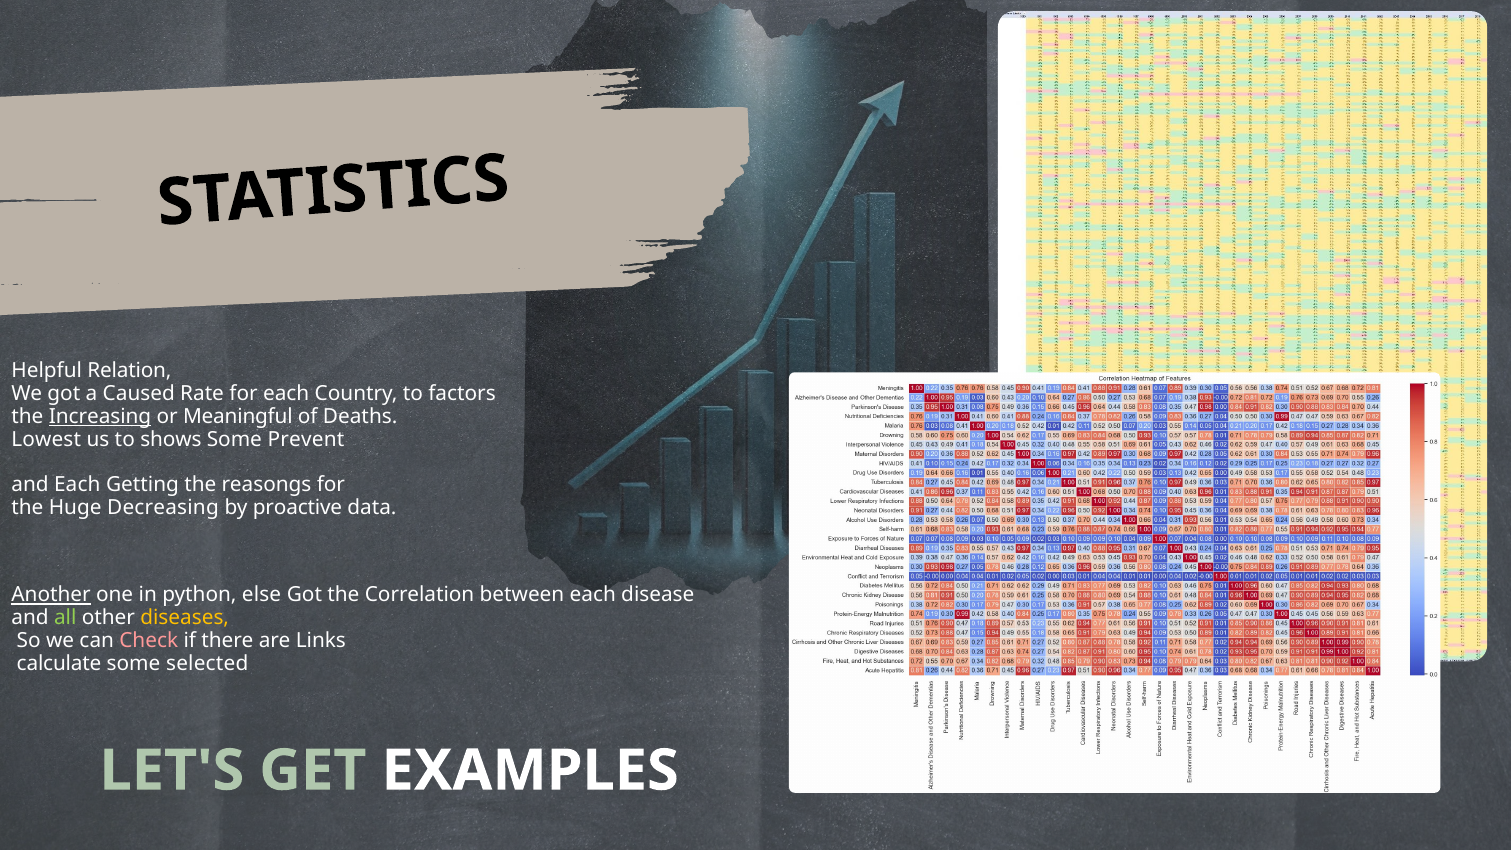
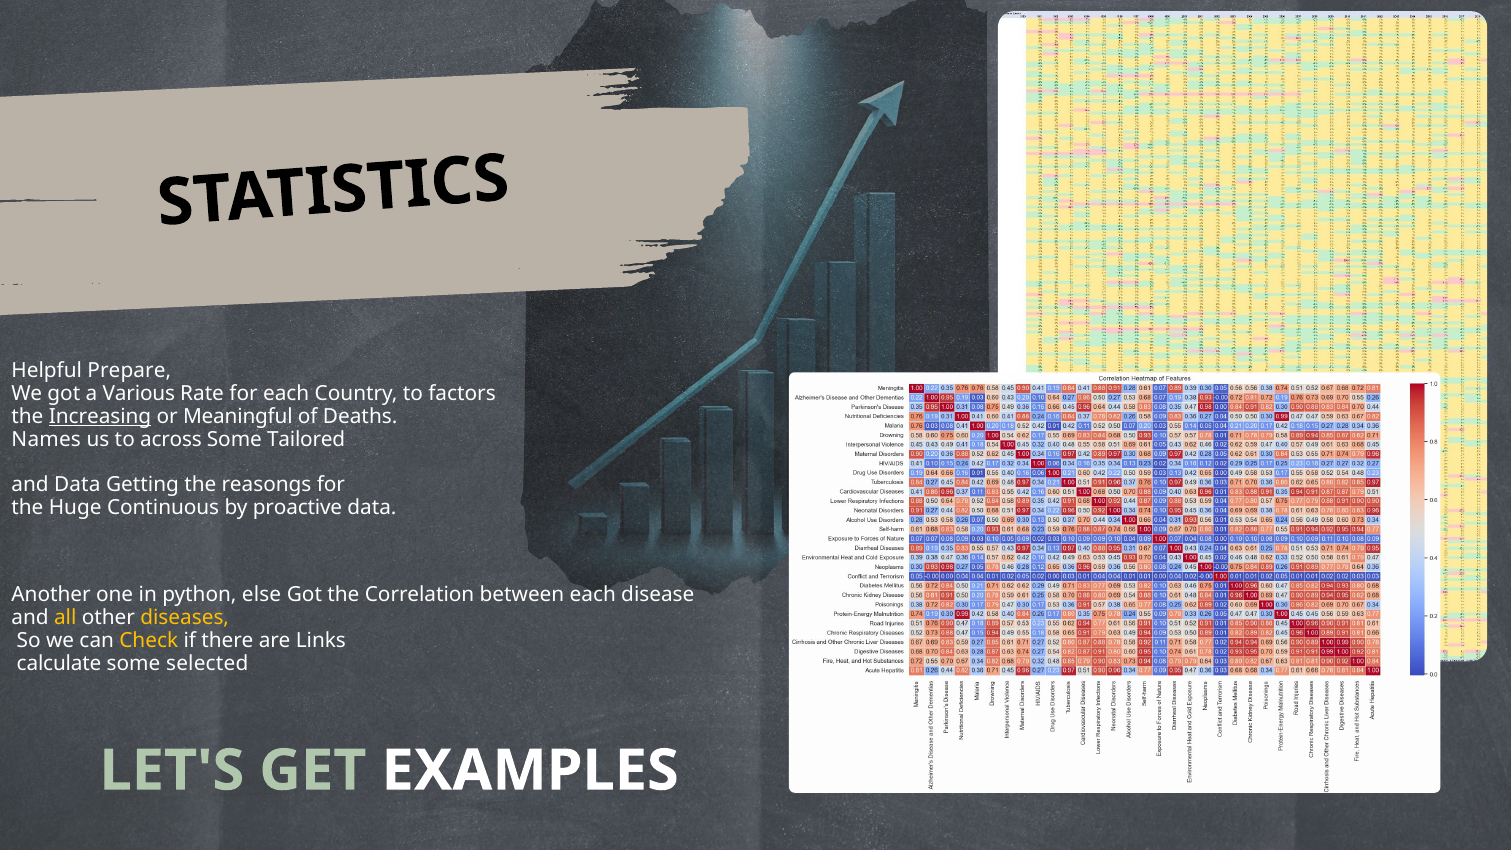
Relation: Relation -> Prepare
Caused: Caused -> Various
Lowest: Lowest -> Names
shows: shows -> across
Prevent: Prevent -> Tailored
and Each: Each -> Data
Decreasing: Decreasing -> Continuous
Another underline: present -> none
all colour: light green -> yellow
Check colour: pink -> yellow
